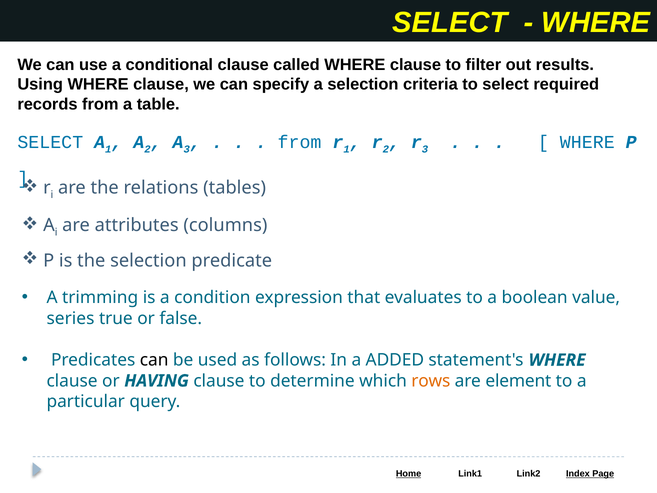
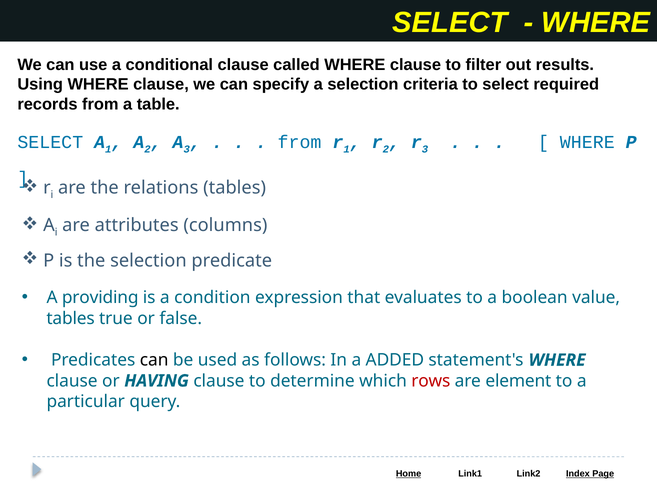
trimming: trimming -> providing
series at (70, 318): series -> tables
rows colour: orange -> red
